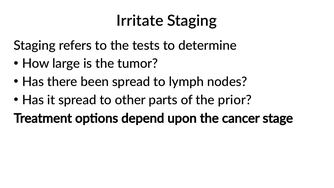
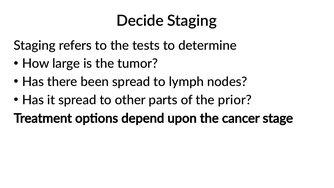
Irritate: Irritate -> Decide
